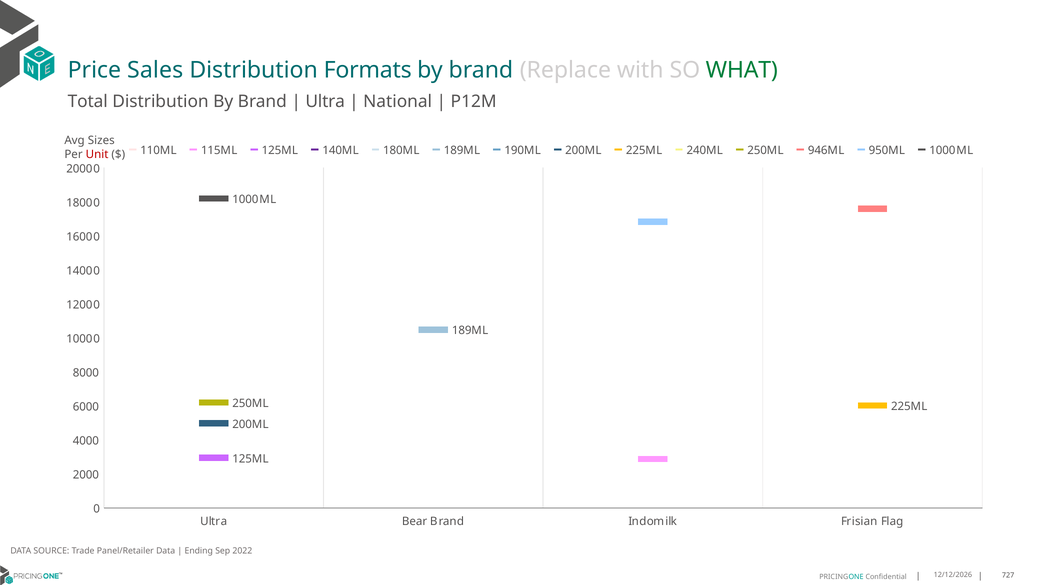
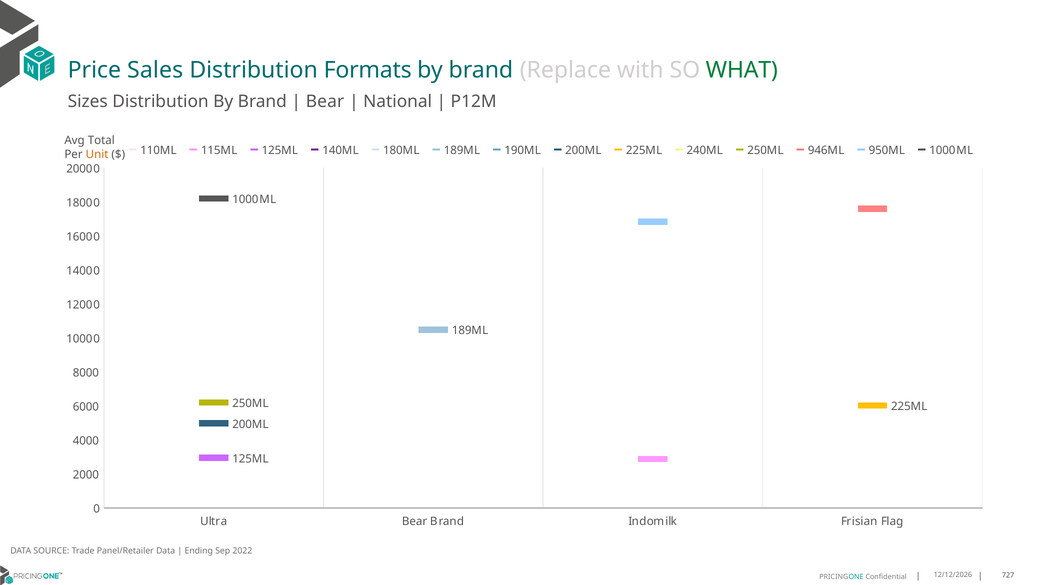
Total: Total -> Sizes
Ultra at (325, 101): Ultra -> Bear
Sizes: Sizes -> Total
Unit colour: red -> orange
